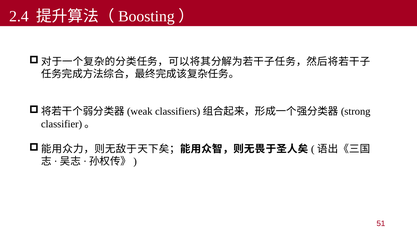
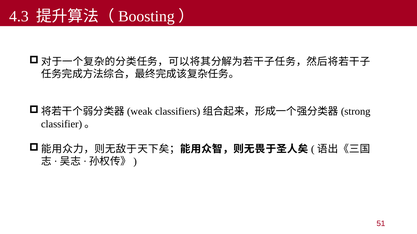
2.4: 2.4 -> 4.3
